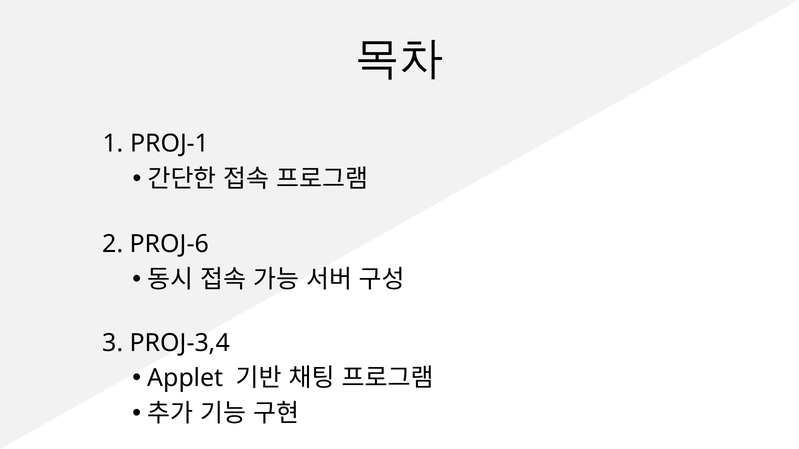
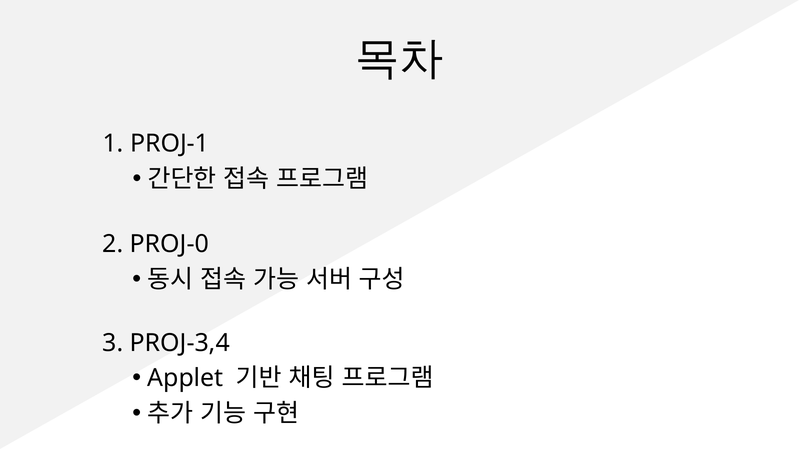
PROJ-6: PROJ-6 -> PROJ-0
